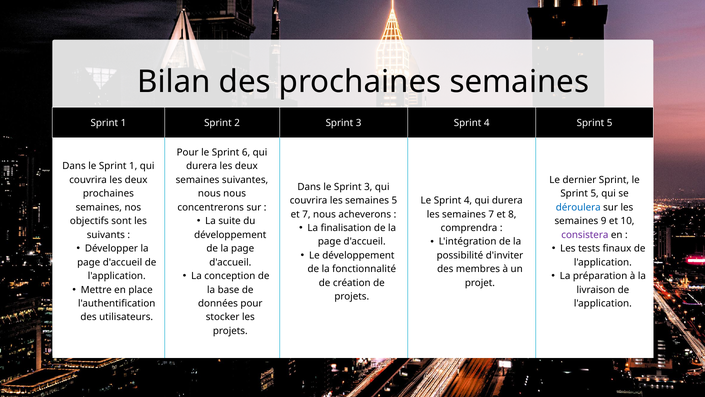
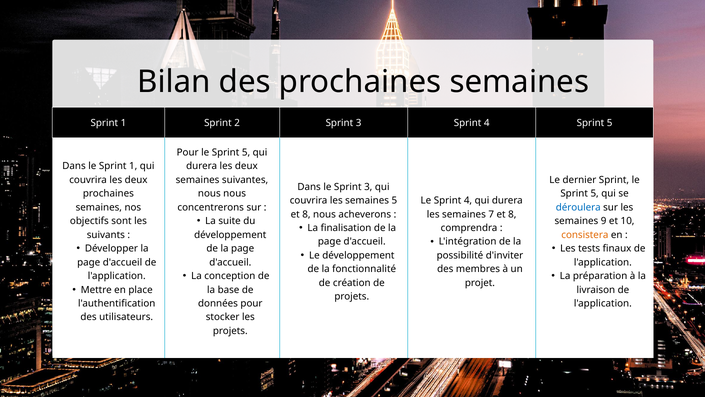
Pour le Sprint 6: 6 -> 5
7 at (306, 214): 7 -> 8
consistera colour: purple -> orange
